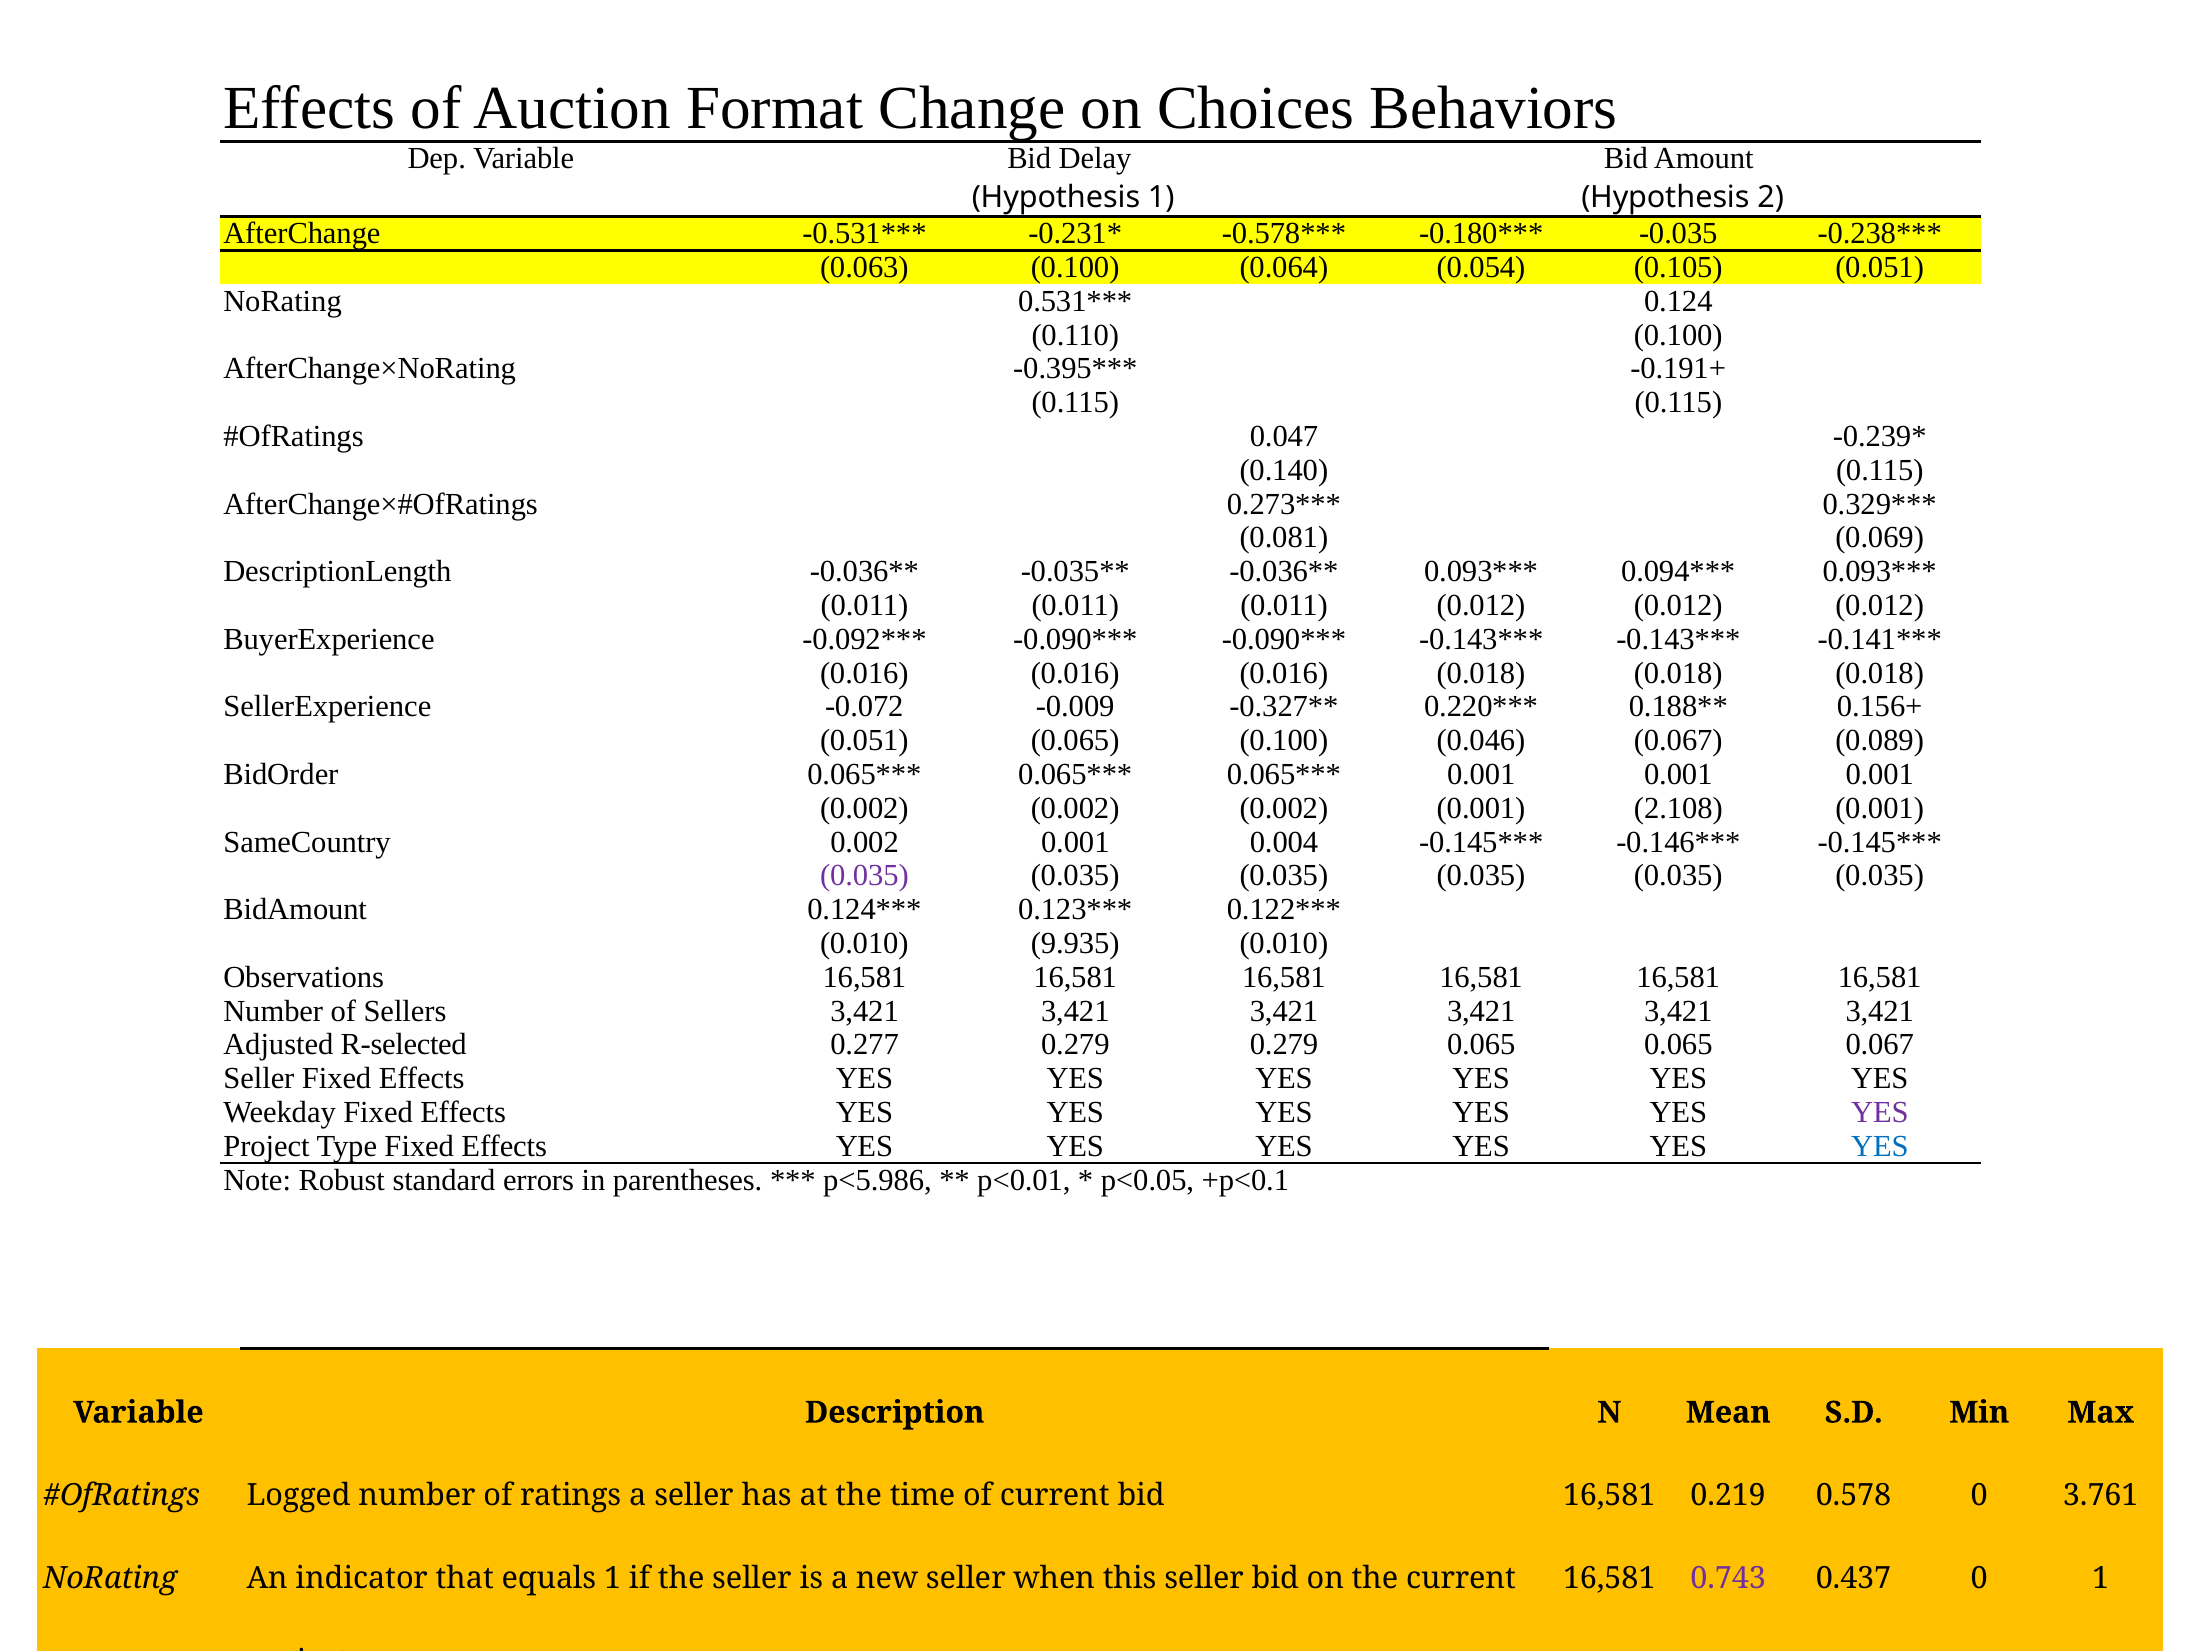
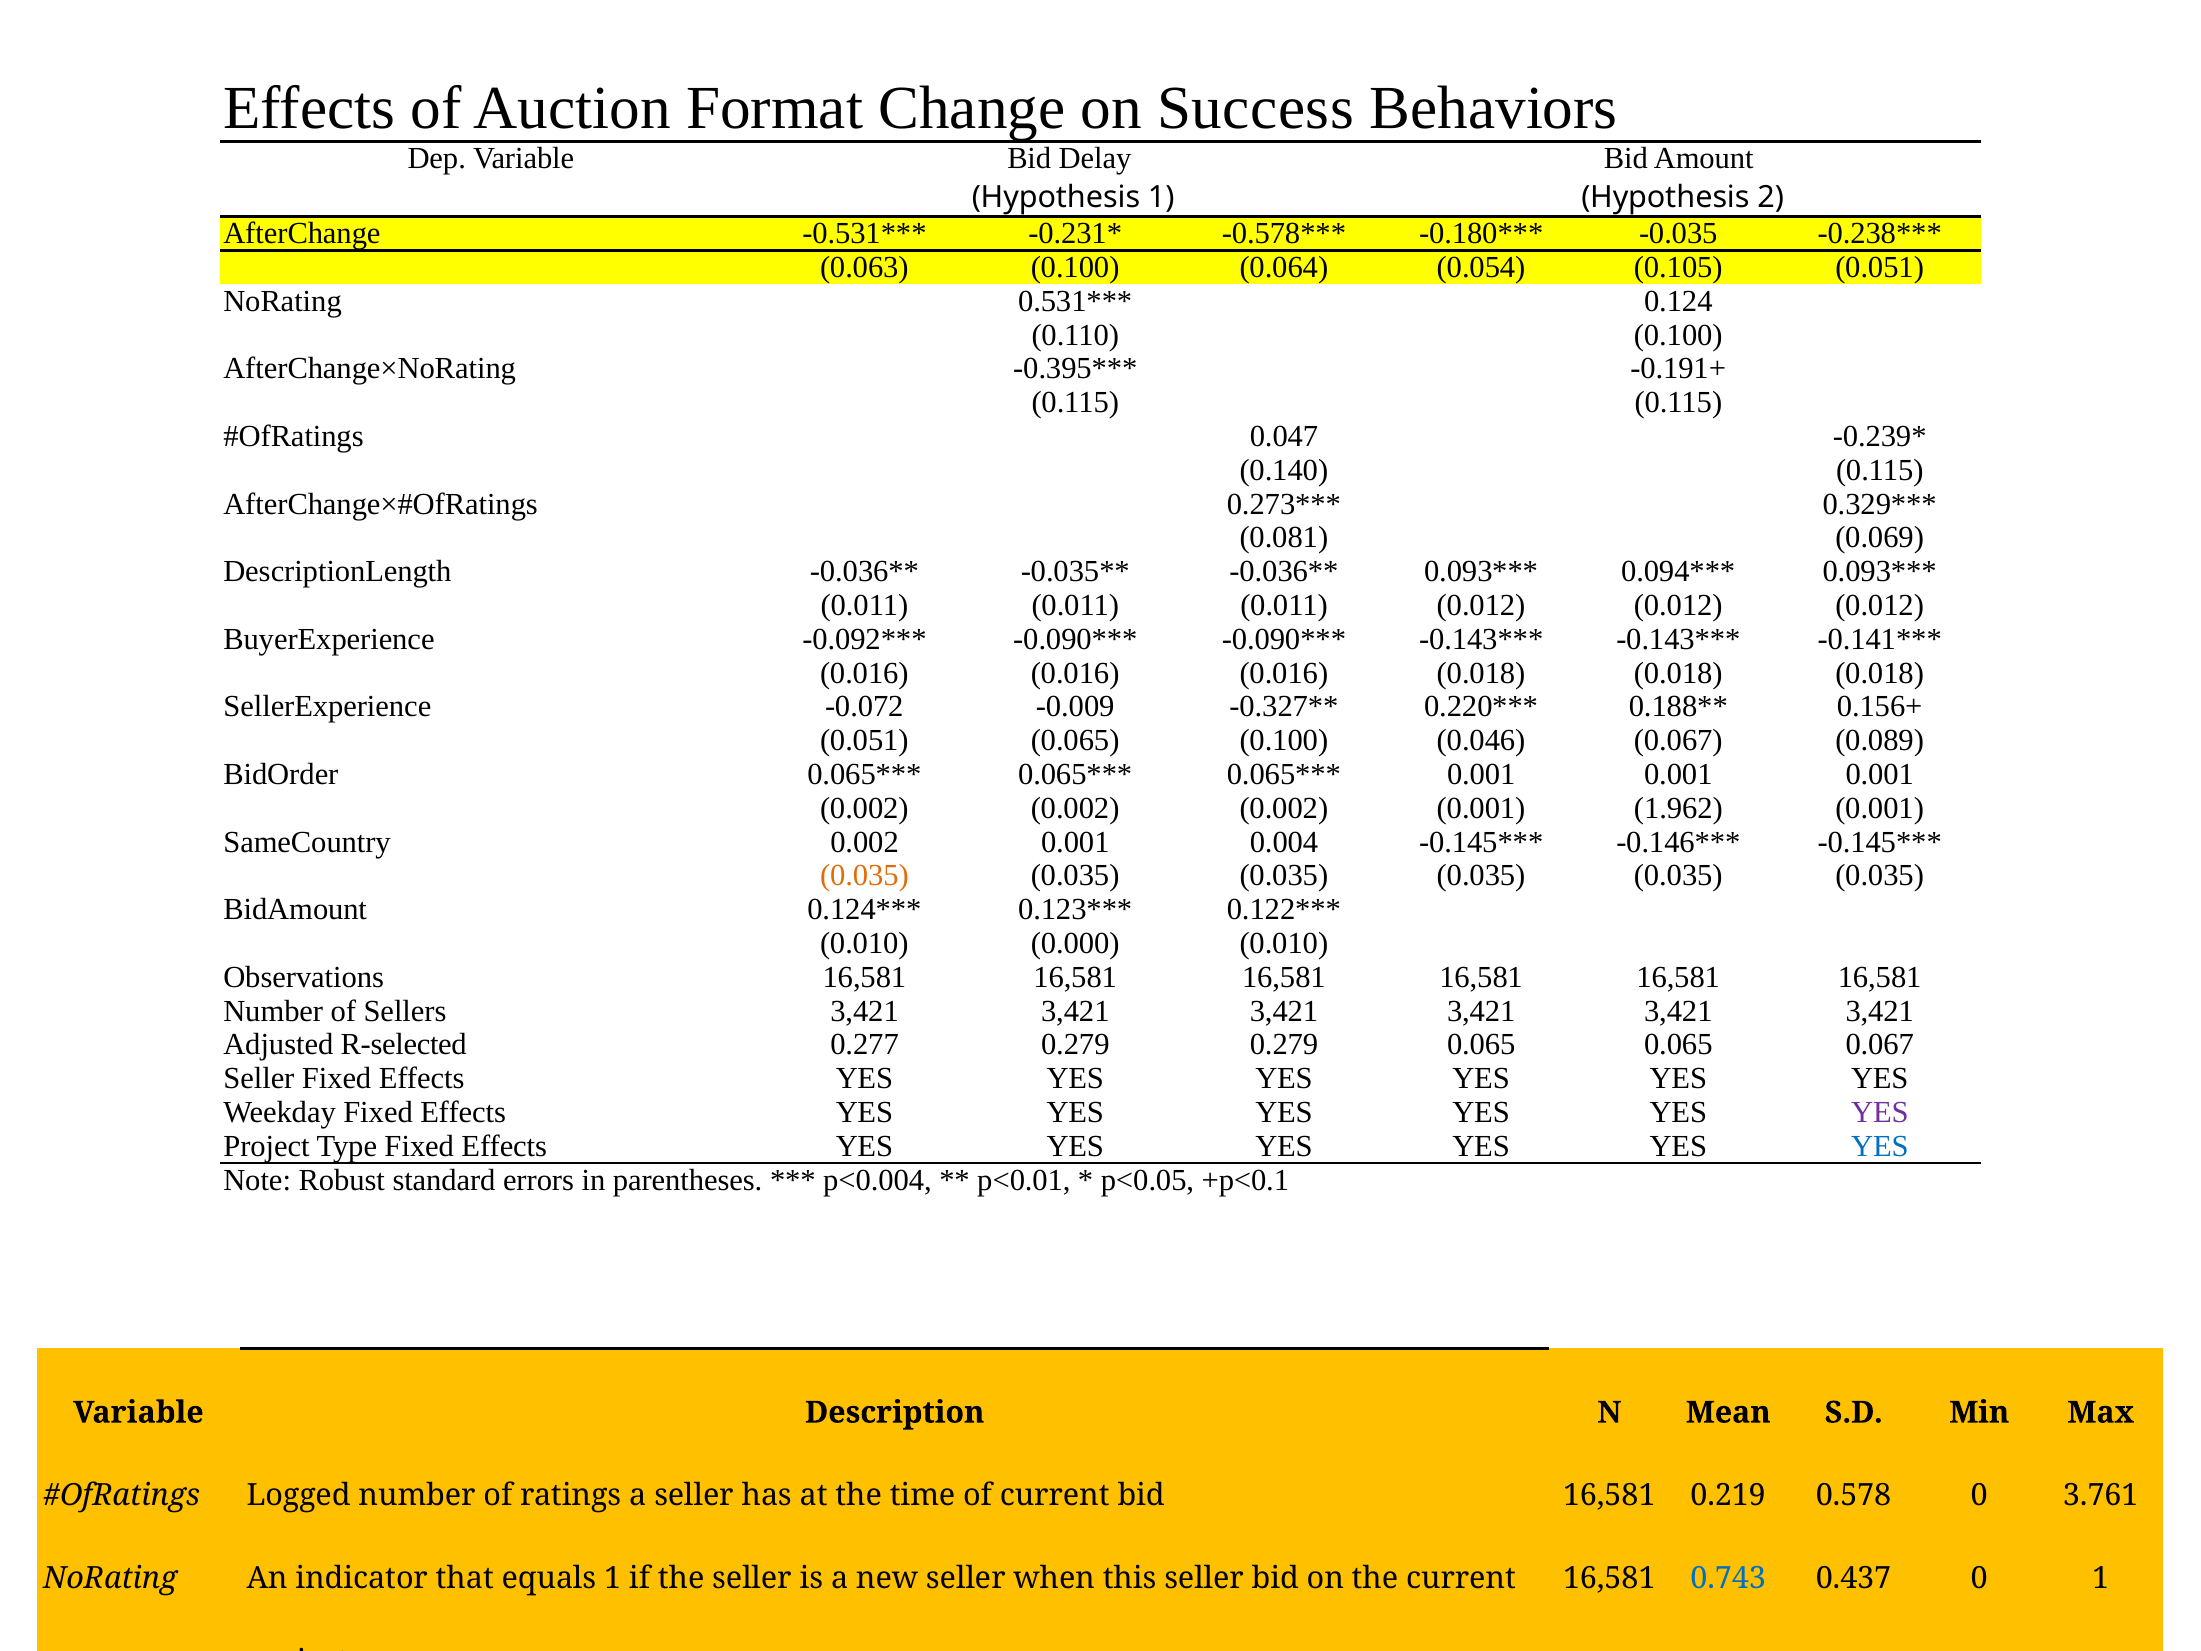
Choices: Choices -> Success
2.108: 2.108 -> 1.962
0.035 at (864, 876) colour: purple -> orange
9.935: 9.935 -> 0.000
p<5.986: p<5.986 -> p<0.004
0.743 colour: purple -> blue
